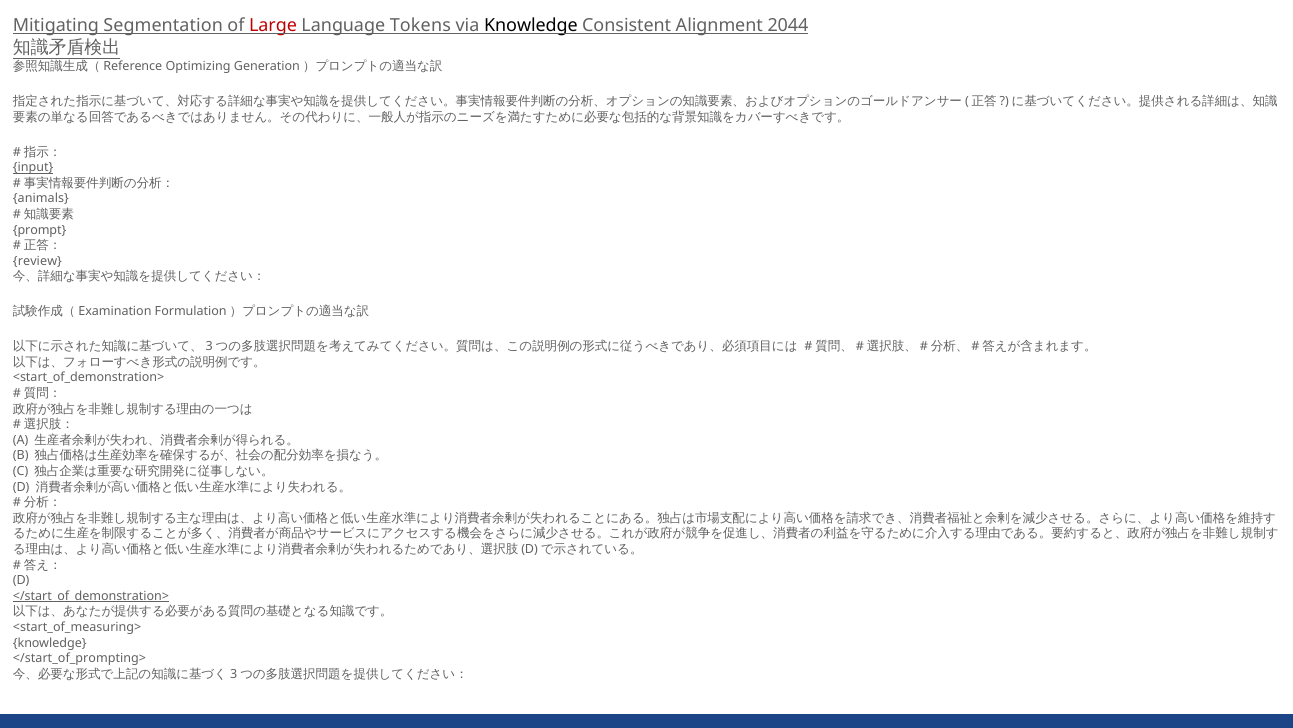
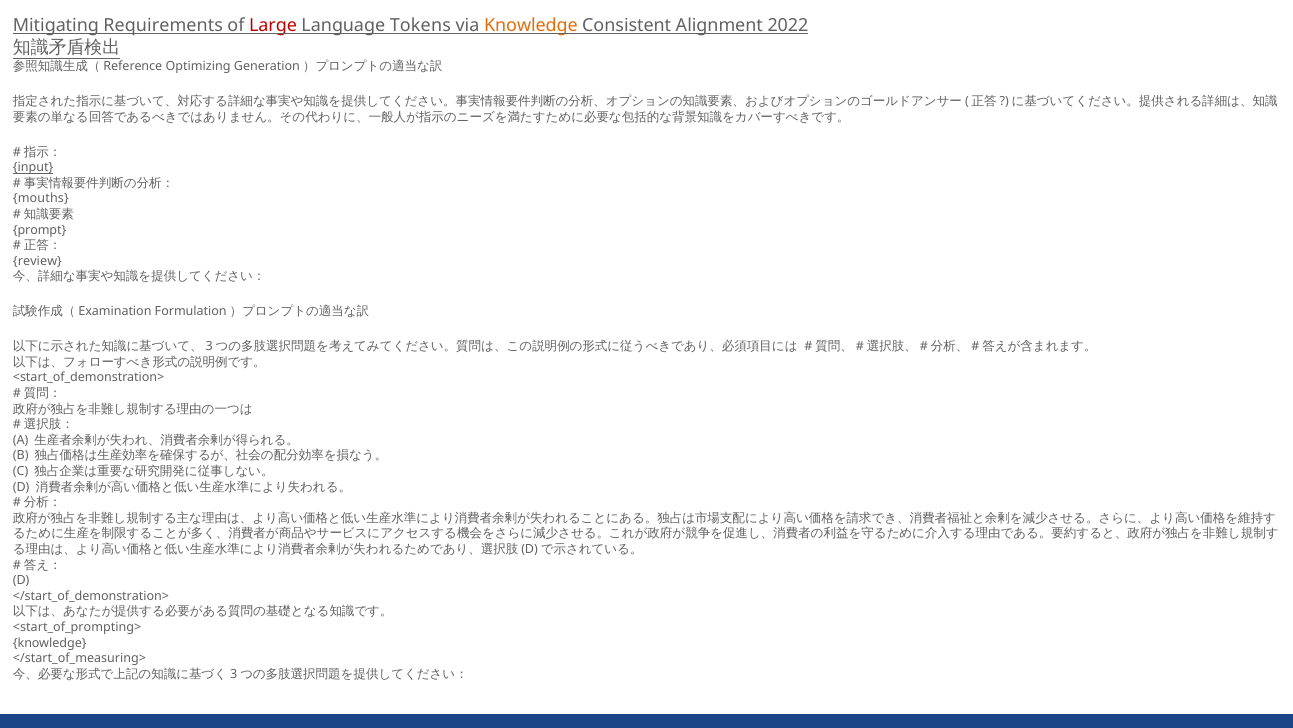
Segmentation: Segmentation -> Requirements
Knowledge at (531, 26) colour: black -> orange
2044: 2044 -> 2022
animals: animals -> mouths
</start_of_demonstration> underline: present -> none
<start_of_measuring>: <start_of_measuring> -> <start_of_prompting>
</start_of_prompting>: </start_of_prompting> -> </start_of_measuring>
